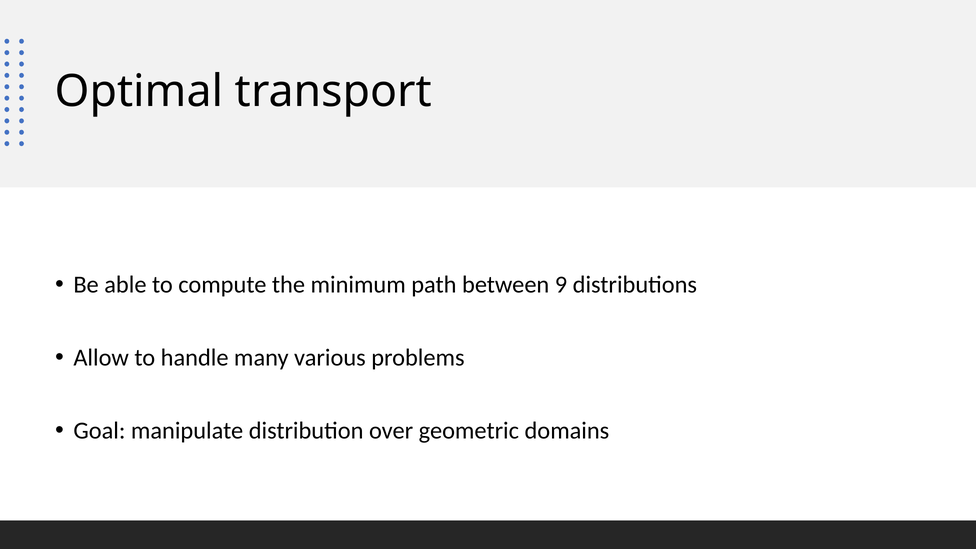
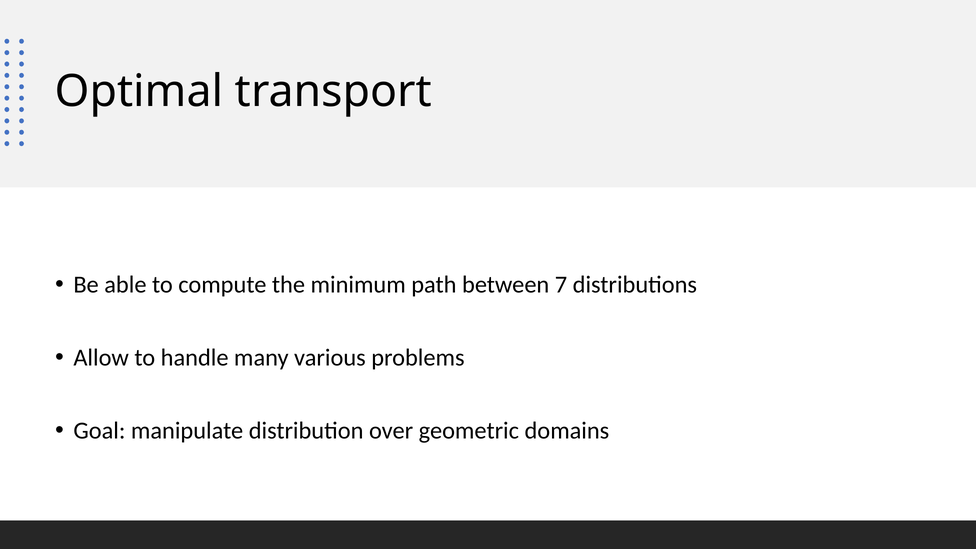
9: 9 -> 7
